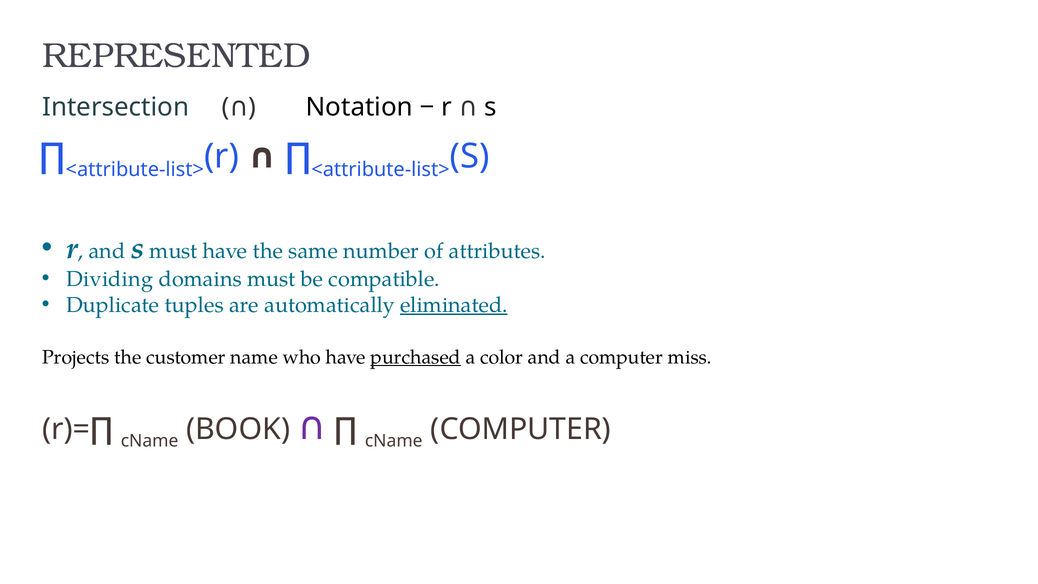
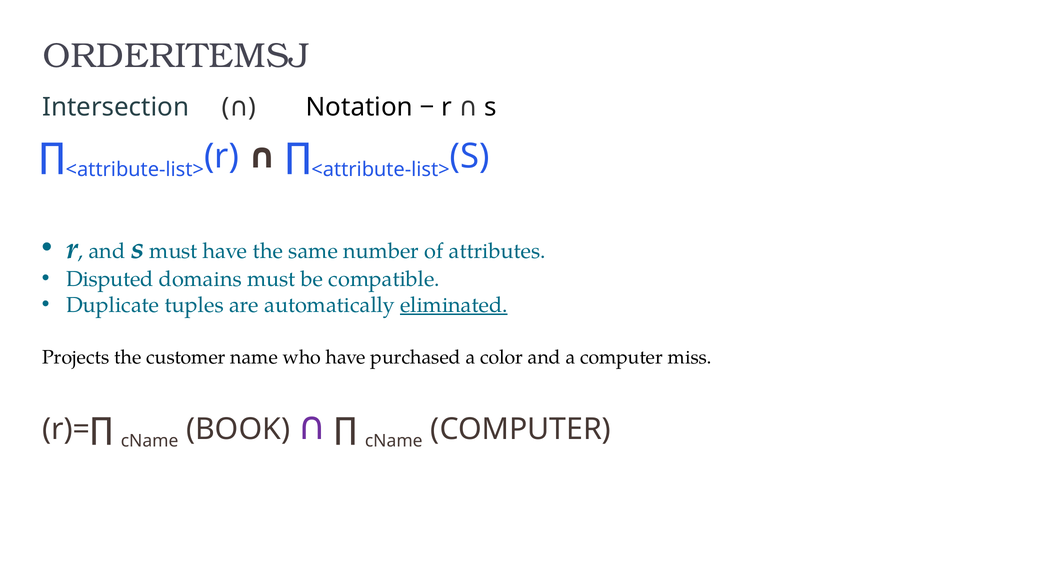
REPRESENTED: REPRESENTED -> ORDERITEMSJ
Dividing: Dividing -> Disputed
purchased underline: present -> none
